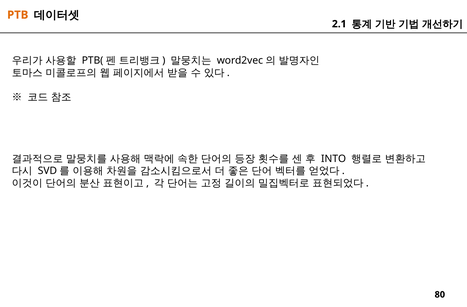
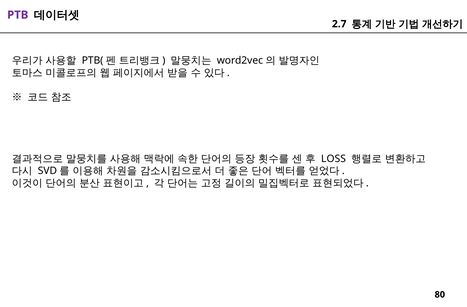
PTB colour: orange -> purple
2.1: 2.1 -> 2.7
INTO: INTO -> LOSS
